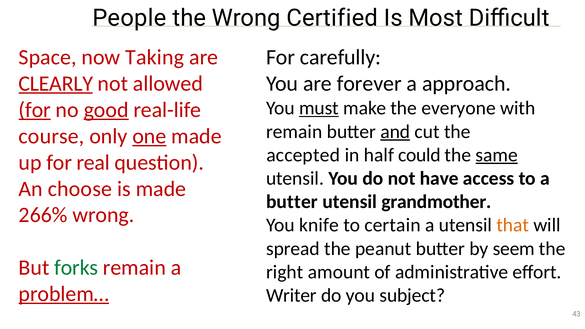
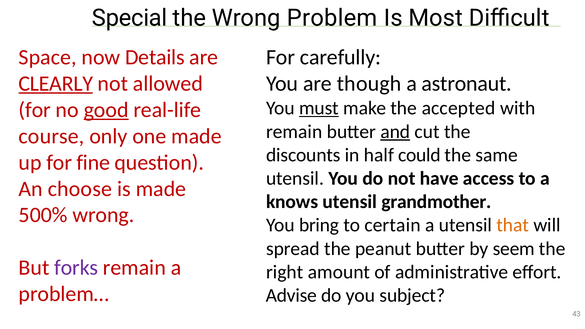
People: People -> Special
Certified: Certified -> Problem
Taking: Taking -> Details
forever: forever -> though
approach: approach -> astronaut
everyone: everyone -> accepted
for at (35, 110) underline: present -> none
one underline: present -> none
accepted: accepted -> discounts
same underline: present -> none
real: real -> fine
butter at (292, 202): butter -> knows
266%: 266% -> 500%
knife: knife -> bring
forks colour: green -> purple
problem… underline: present -> none
Writer: Writer -> Advise
